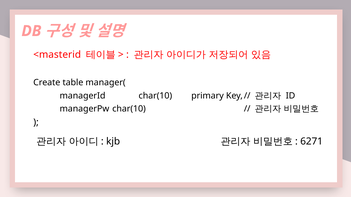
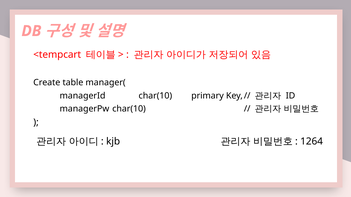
<masterid: <masterid -> <tempcart
6271: 6271 -> 1264
